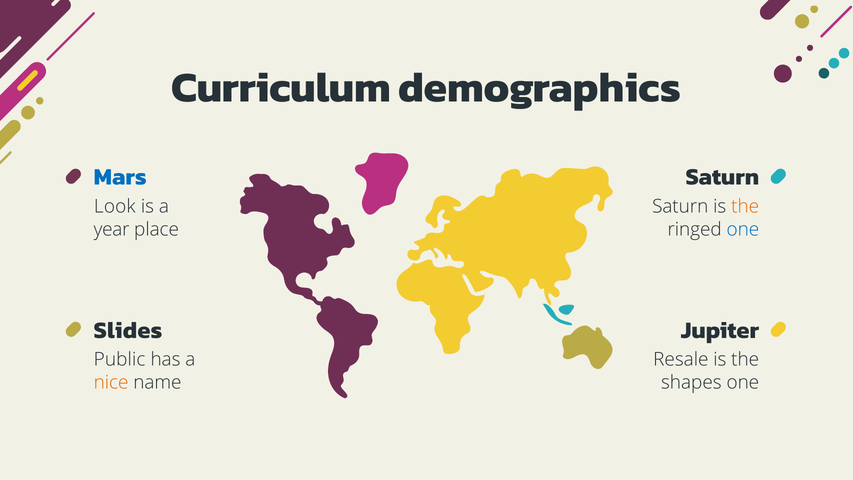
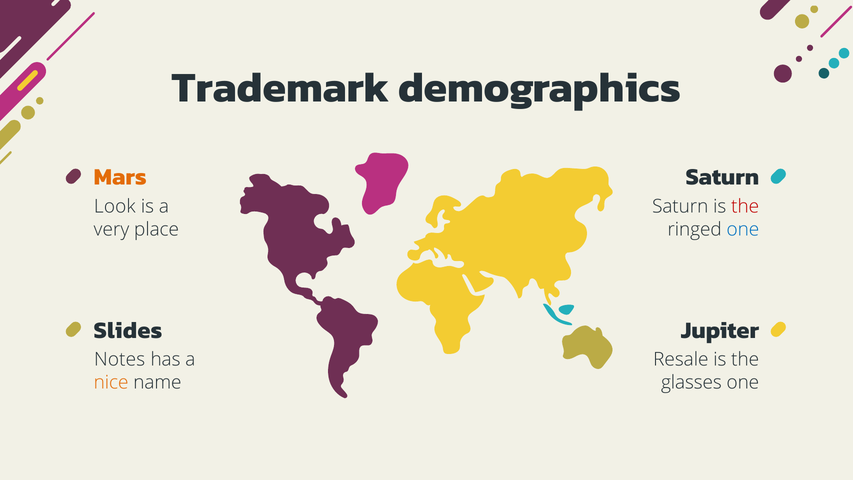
Curriculum: Curriculum -> Trademark
Mars colour: blue -> orange
the at (745, 207) colour: orange -> red
year: year -> very
Public: Public -> Notes
shapes: shapes -> glasses
